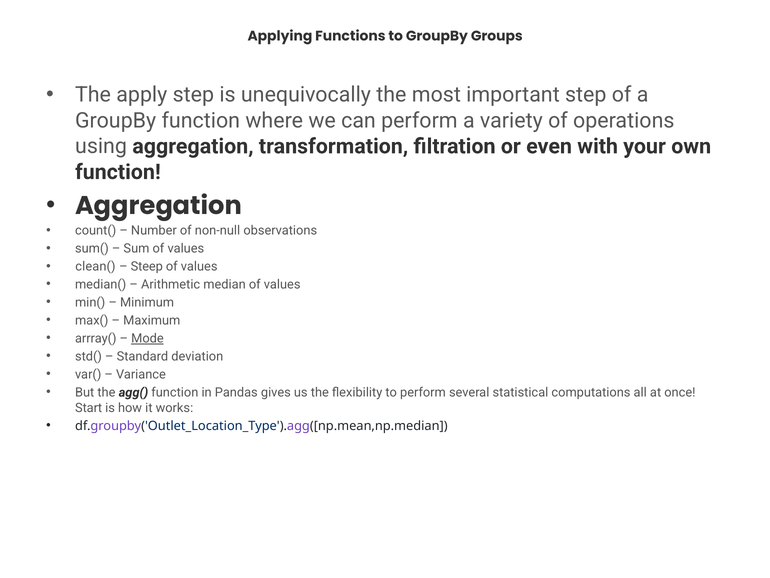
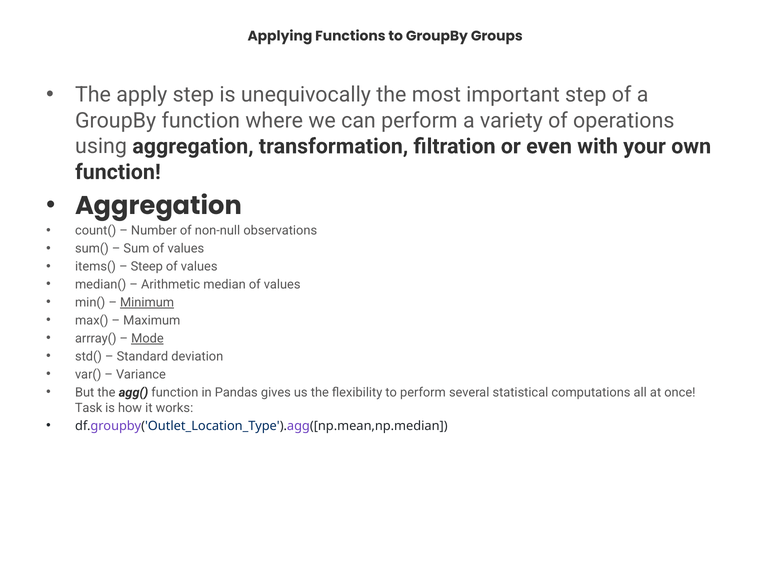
clean(: clean( -> items(
Minimum underline: none -> present
Start: Start -> Task
